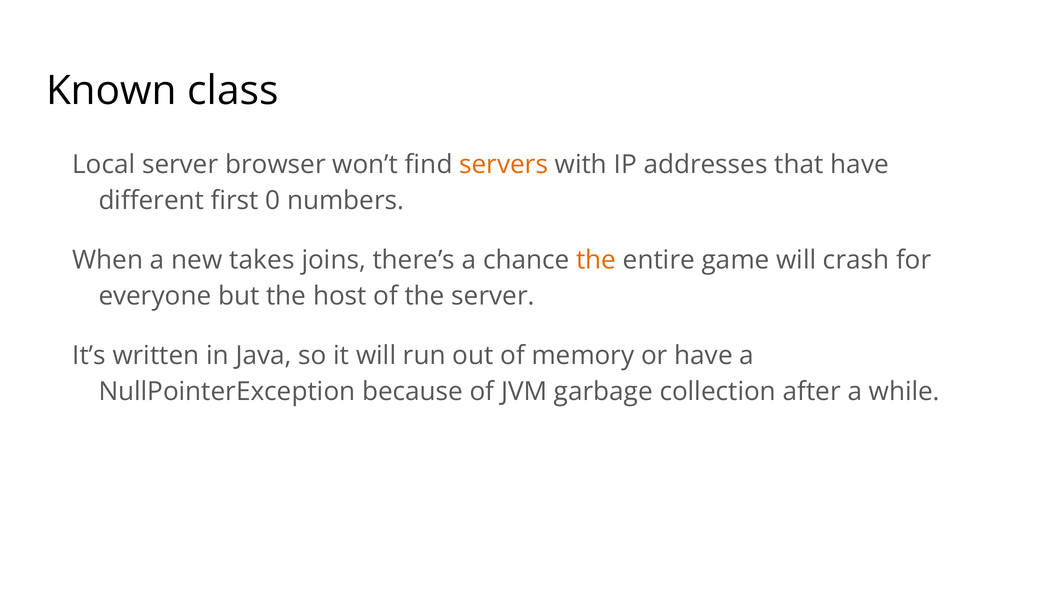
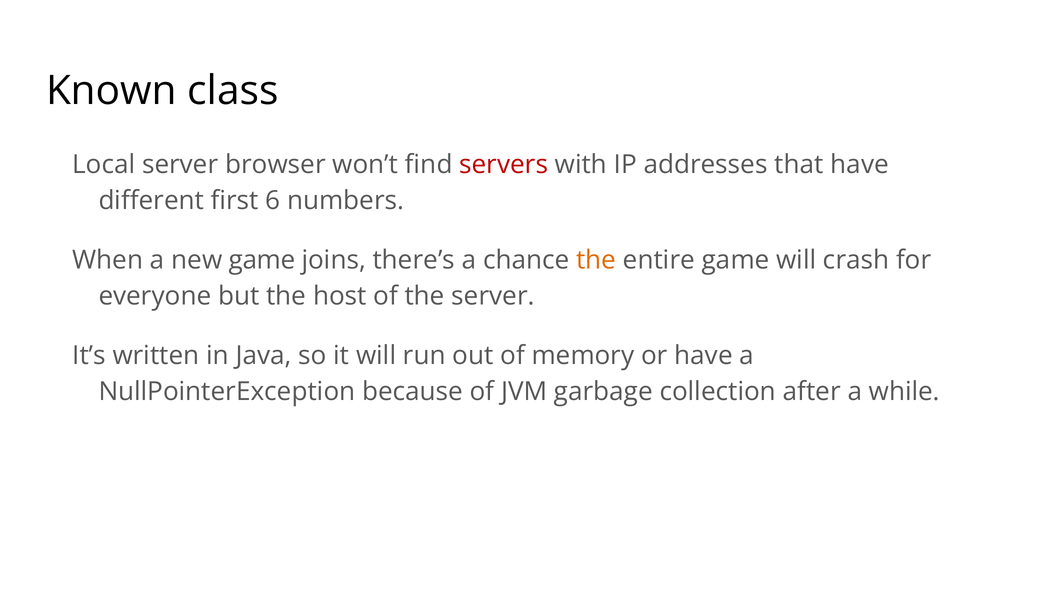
servers colour: orange -> red
0: 0 -> 6
new takes: takes -> game
